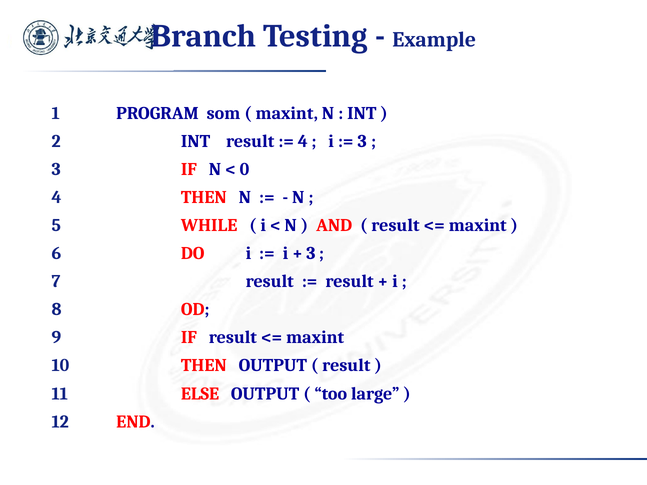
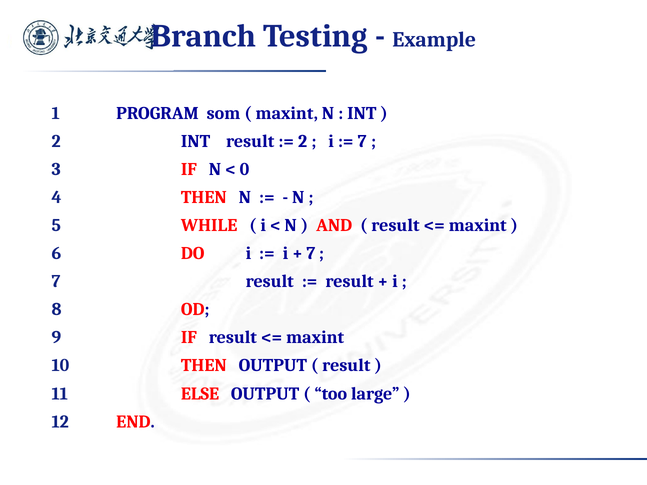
4 at (303, 141): 4 -> 2
3 at (362, 141): 3 -> 7
3 at (311, 254): 3 -> 7
